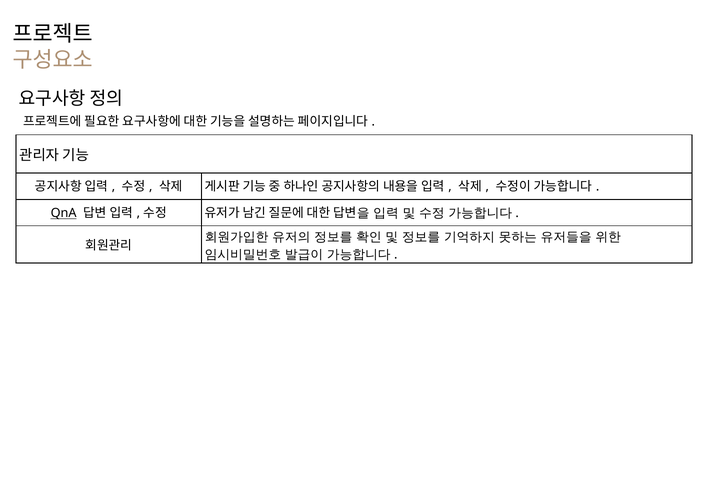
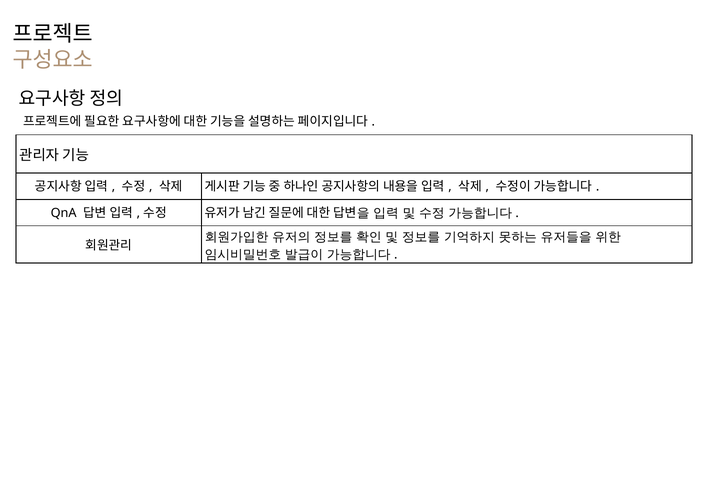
QnA underline: present -> none
